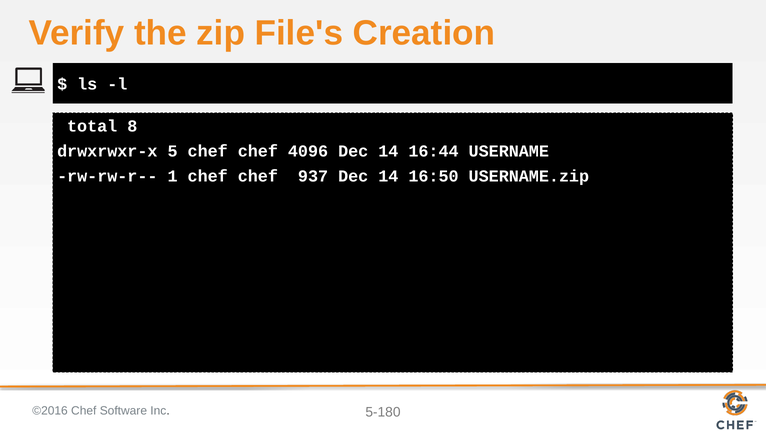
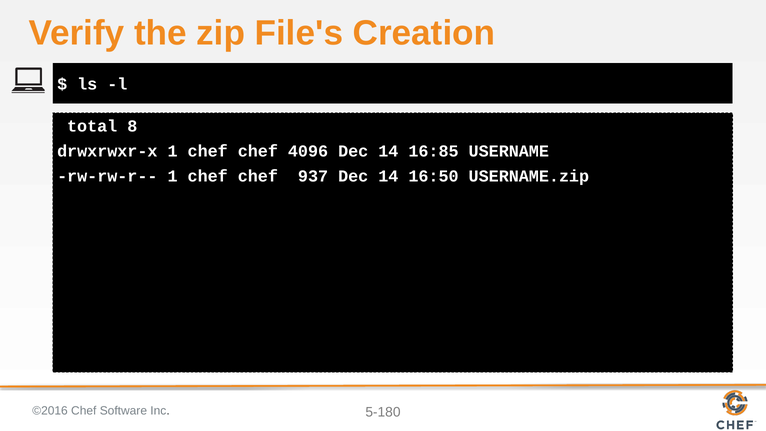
drwxrwxr-x 5: 5 -> 1
16:44: 16:44 -> 16:85
